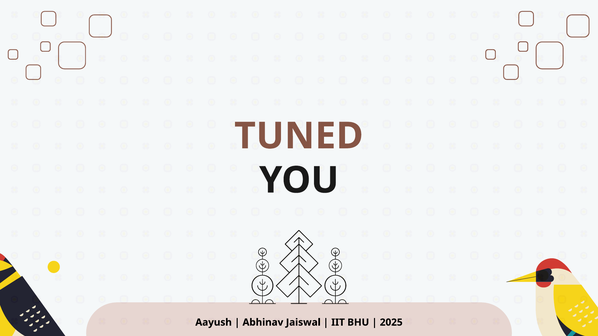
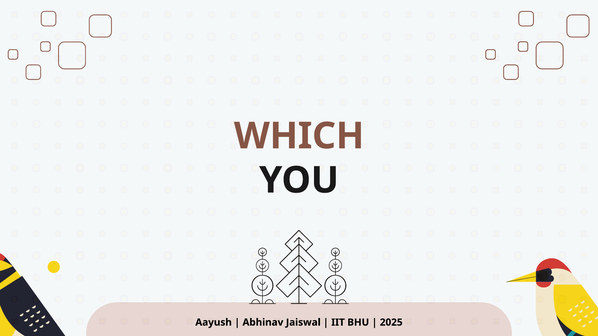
TUNED: TUNED -> WHICH
